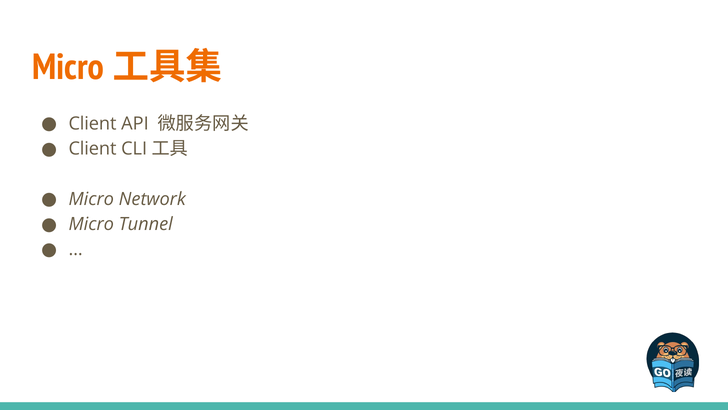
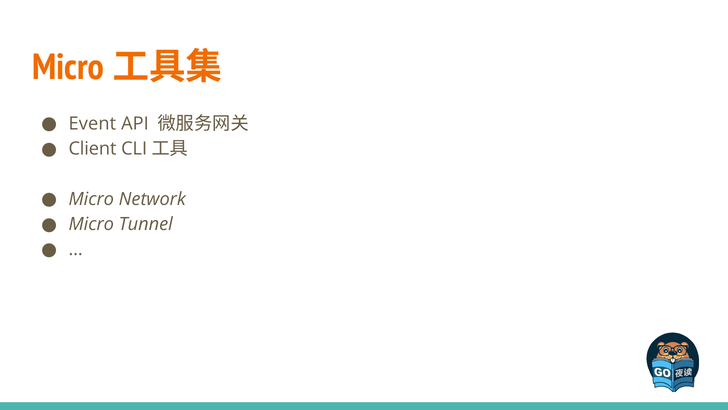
Client at (92, 124): Client -> Event
